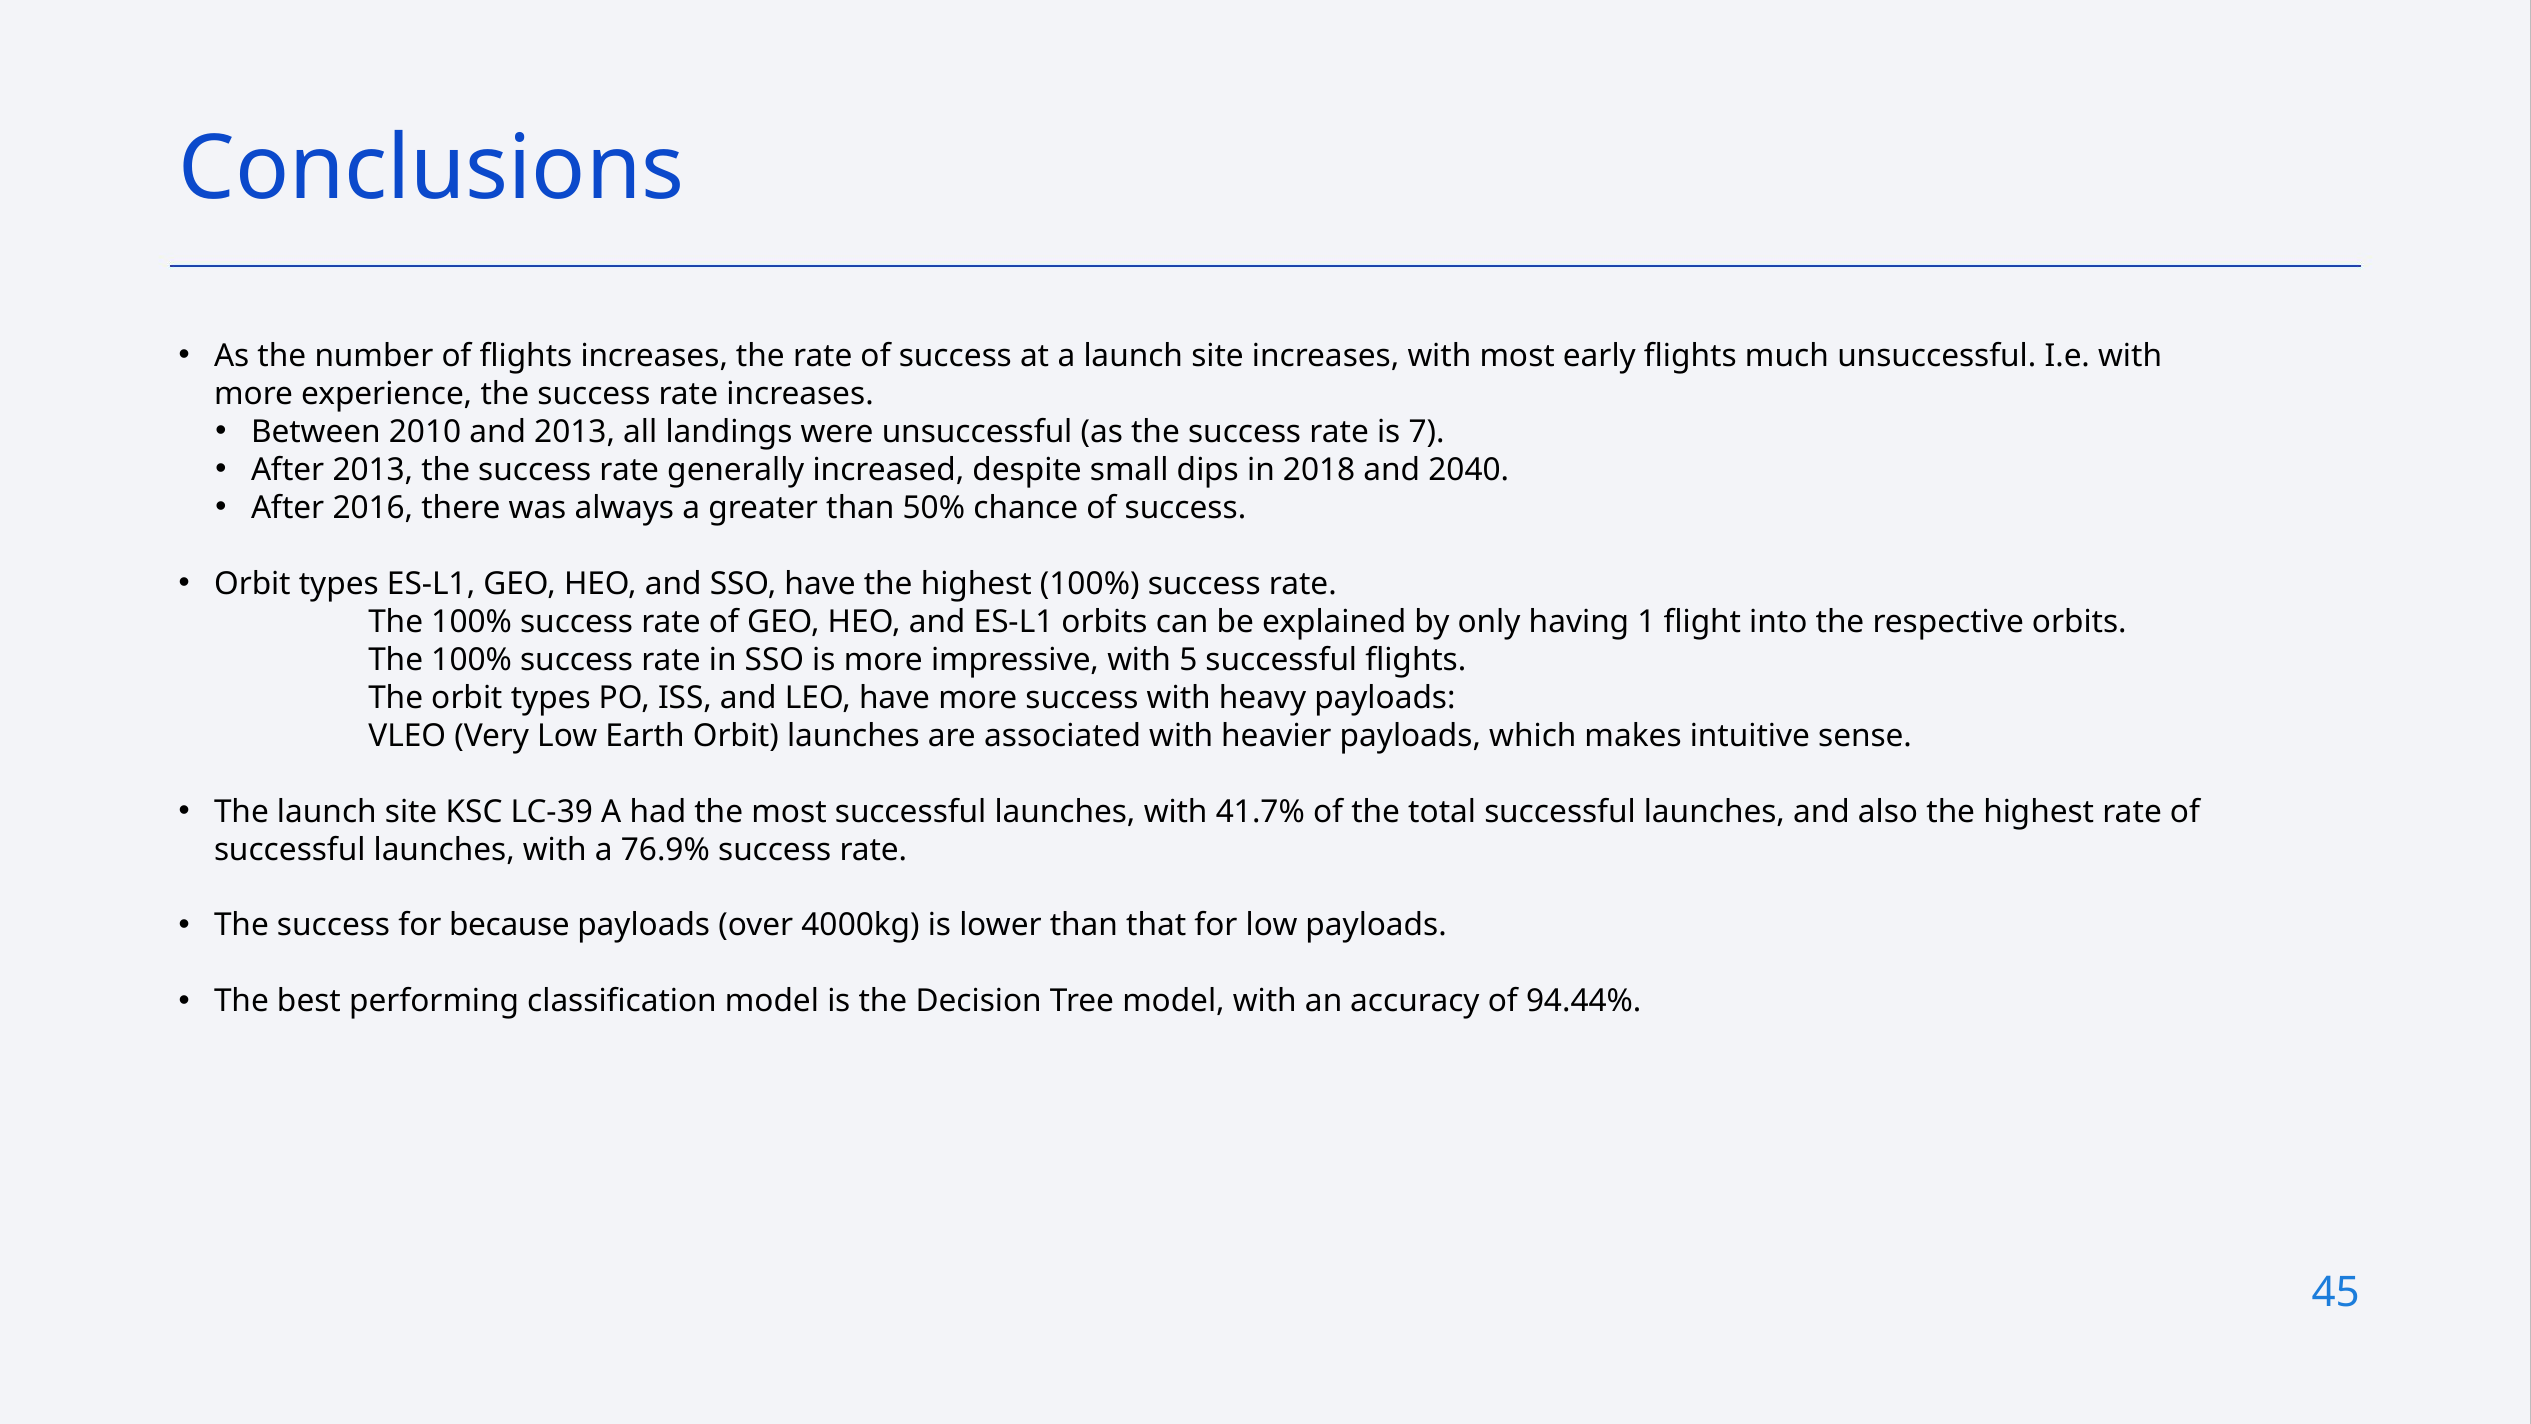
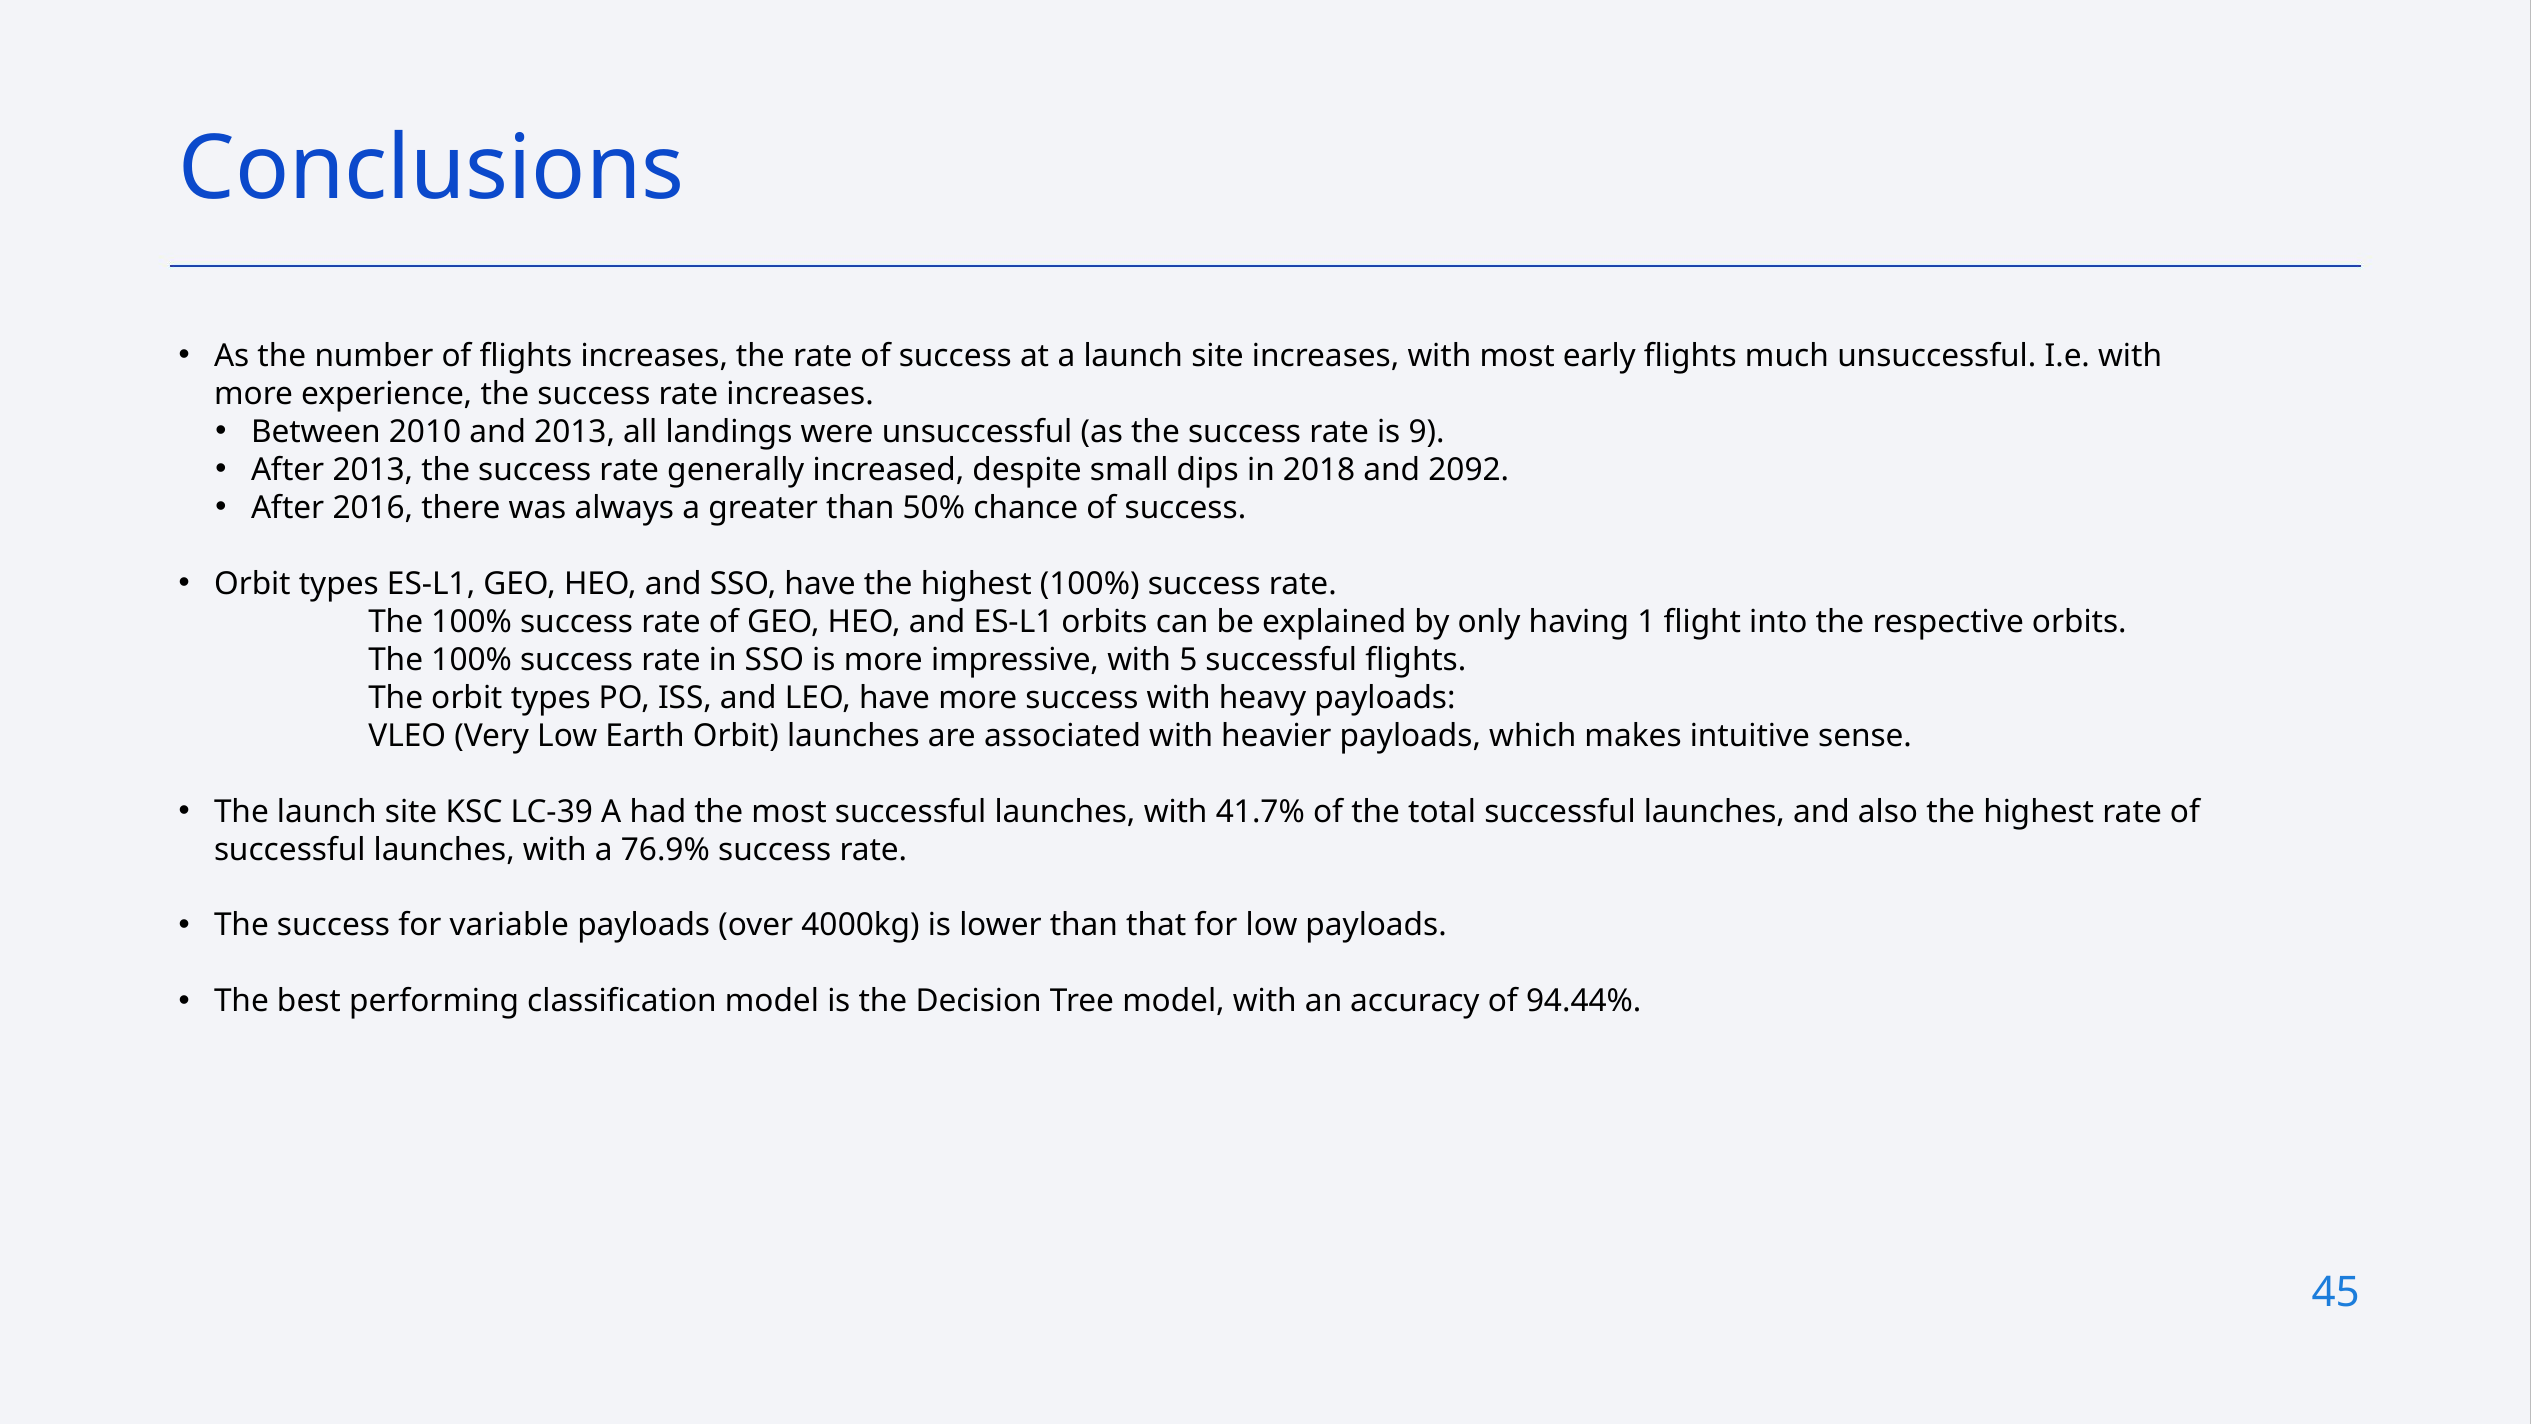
7: 7 -> 9
2040: 2040 -> 2092
because: because -> variable
